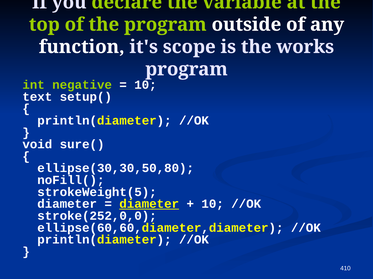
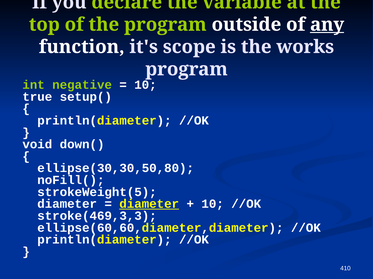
any underline: none -> present
text: text -> true
sure(: sure( -> down(
stroke(252,0,0: stroke(252,0,0 -> stroke(469,3,3
